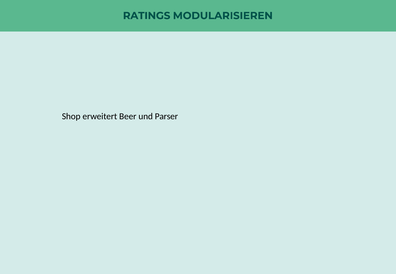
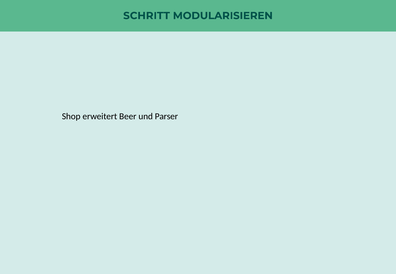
RATINGS: RATINGS -> SCHRITT
